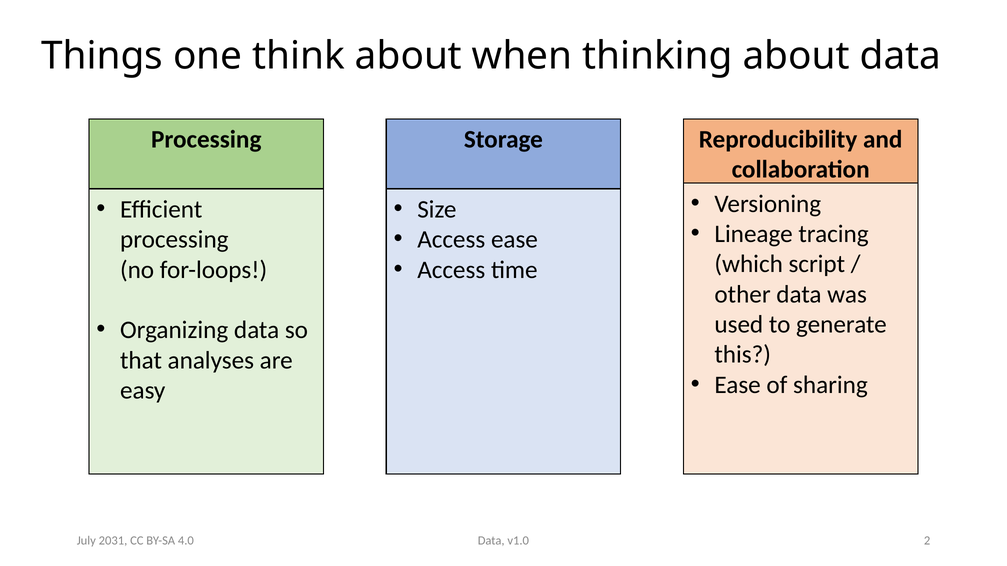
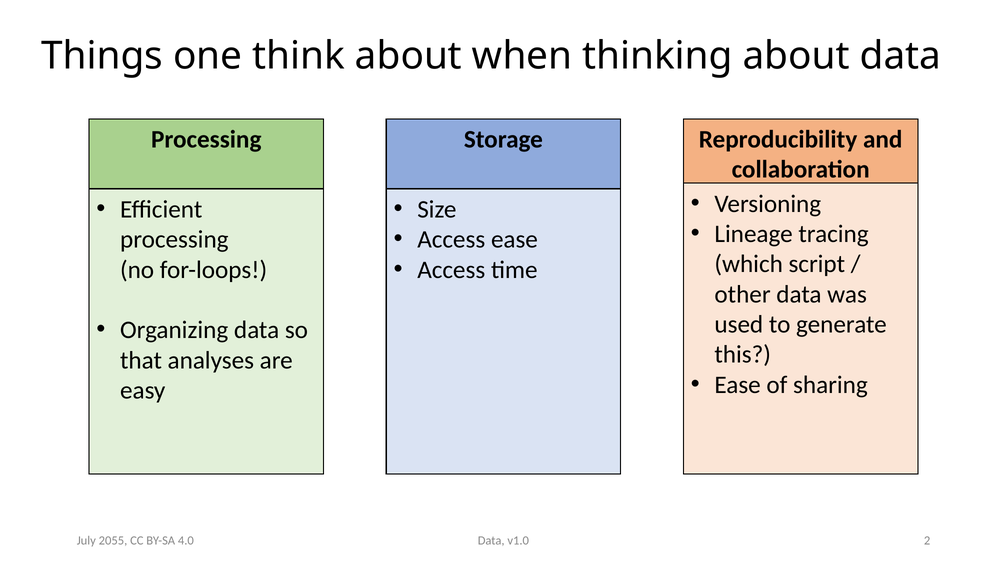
2031: 2031 -> 2055
